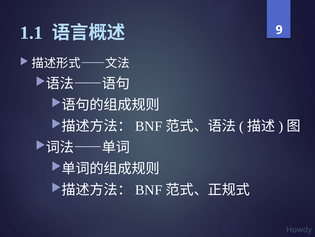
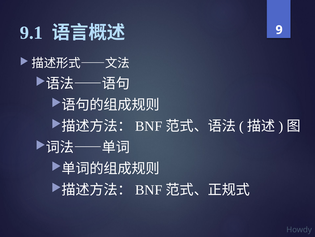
1.1: 1.1 -> 9.1
